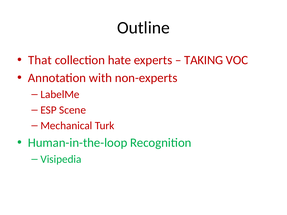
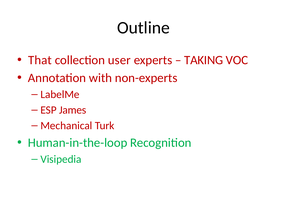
hate: hate -> user
Scene: Scene -> James
